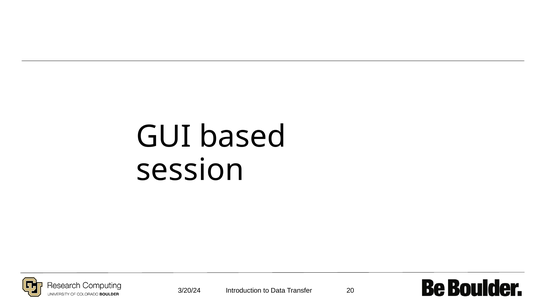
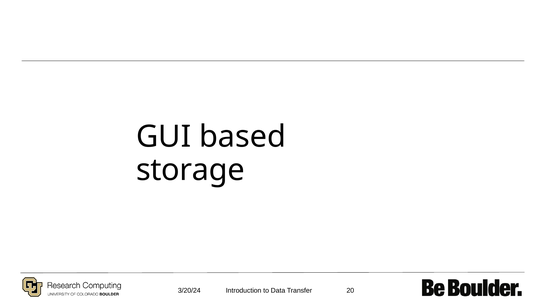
session: session -> storage
